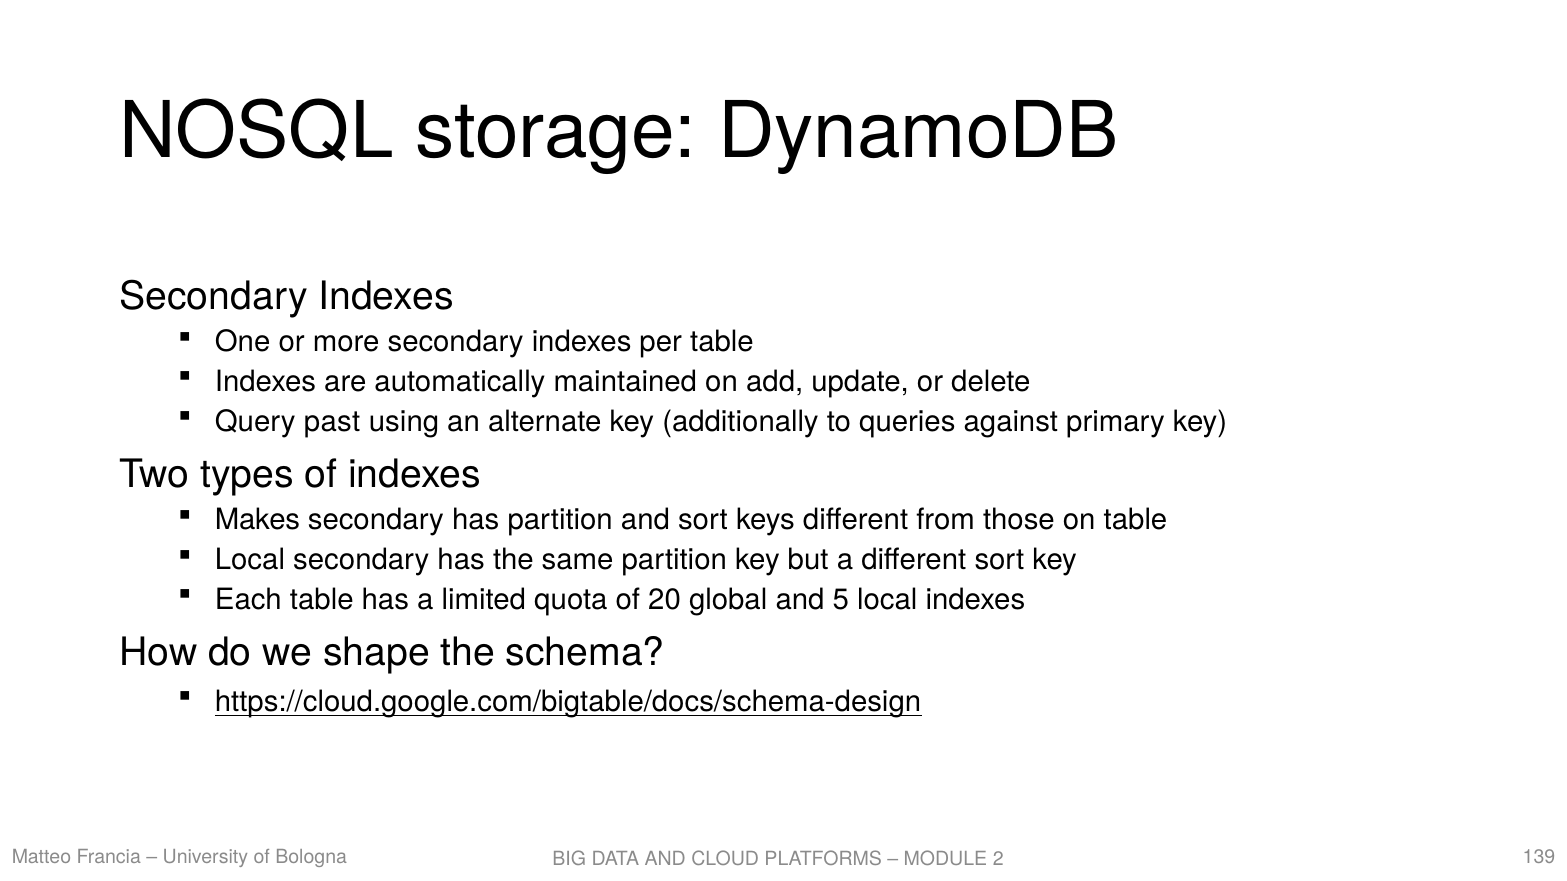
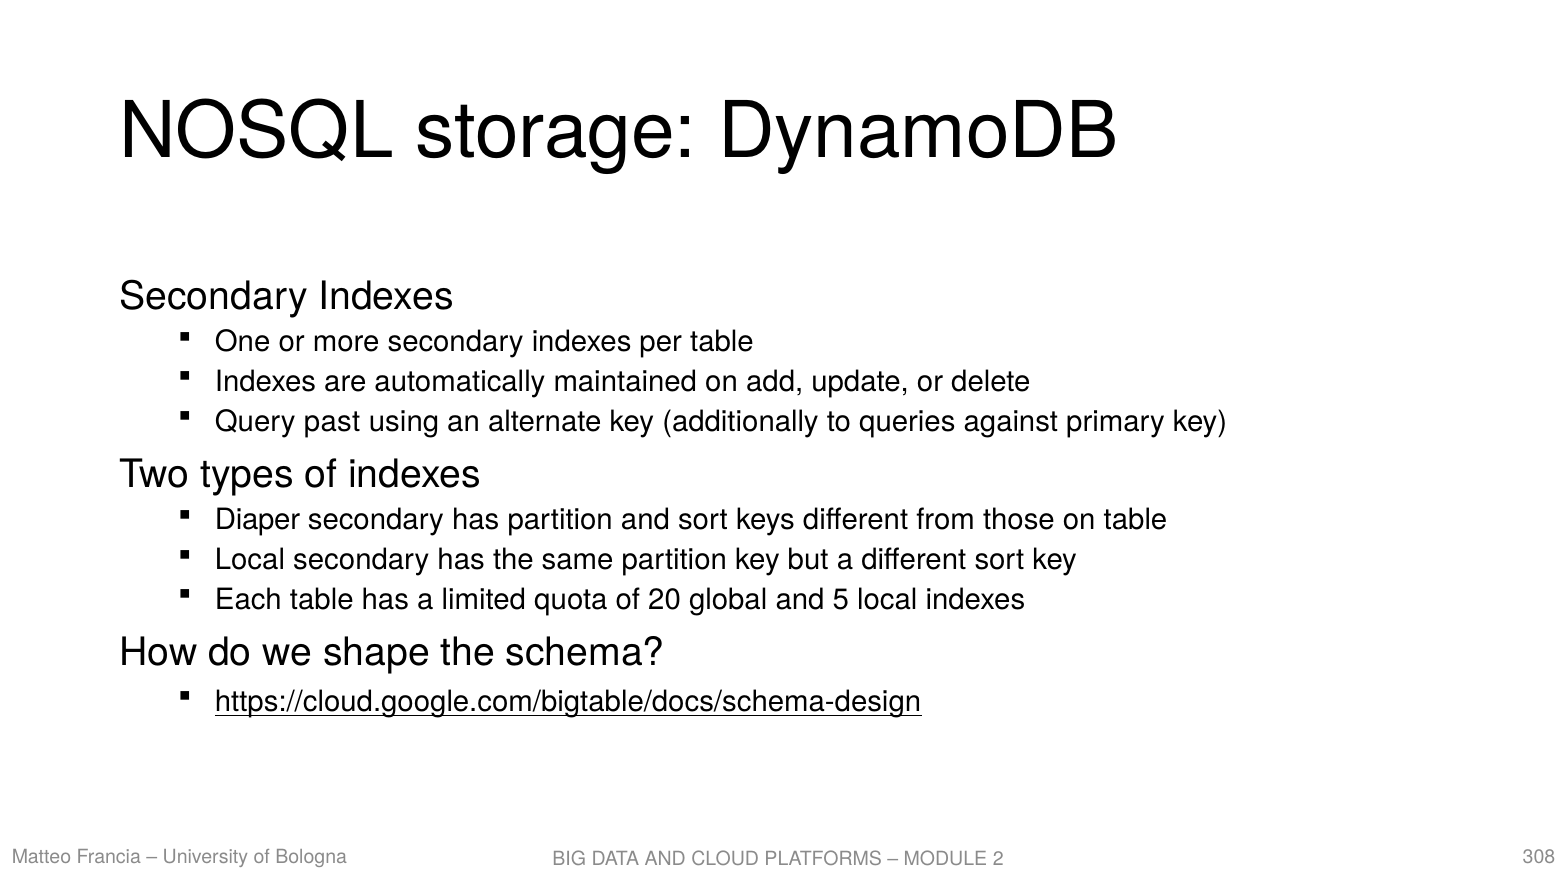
Makes: Makes -> Diaper
139: 139 -> 308
